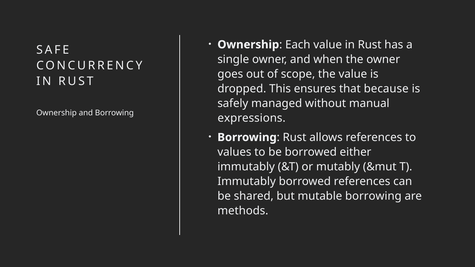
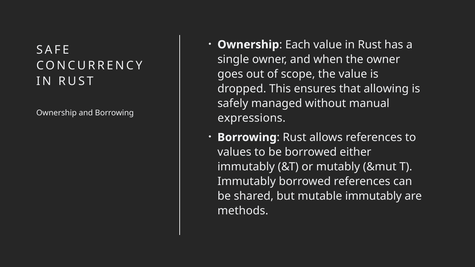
because: because -> allowing
mutable borrowing: borrowing -> immutably
